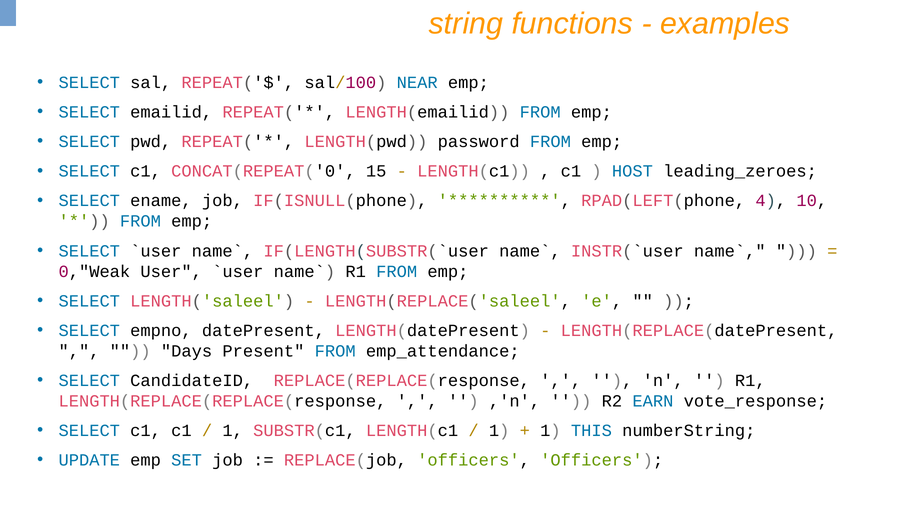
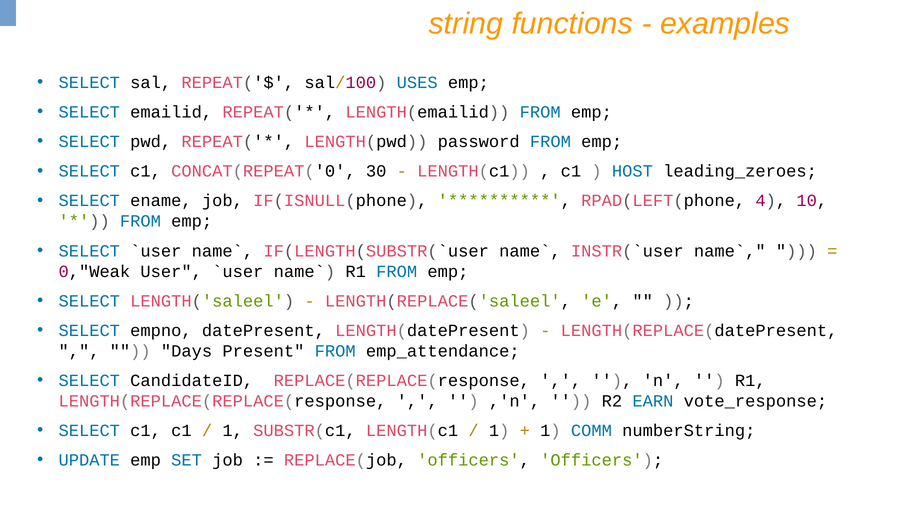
NEAR: NEAR -> USES
15: 15 -> 30
THIS: THIS -> COMM
